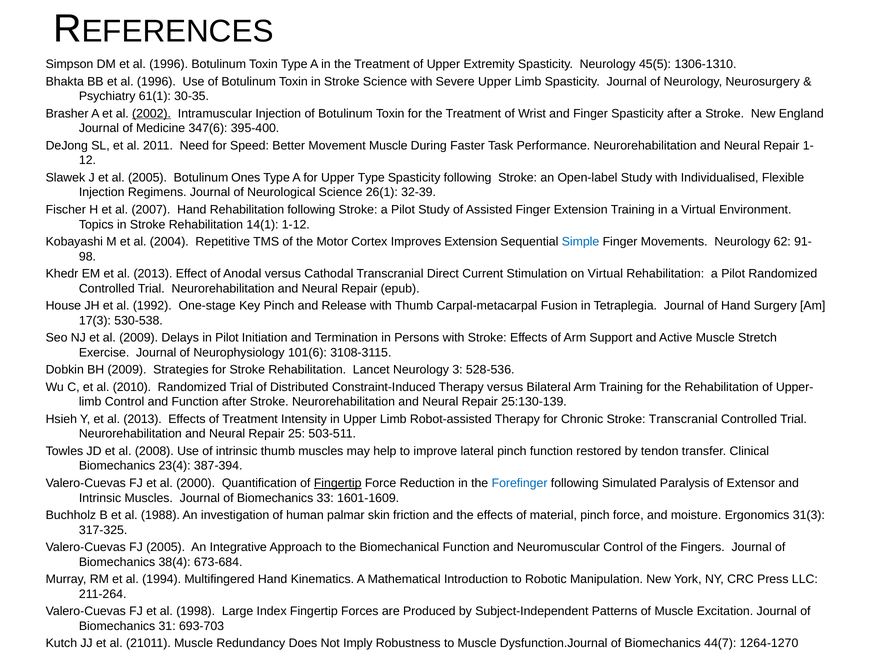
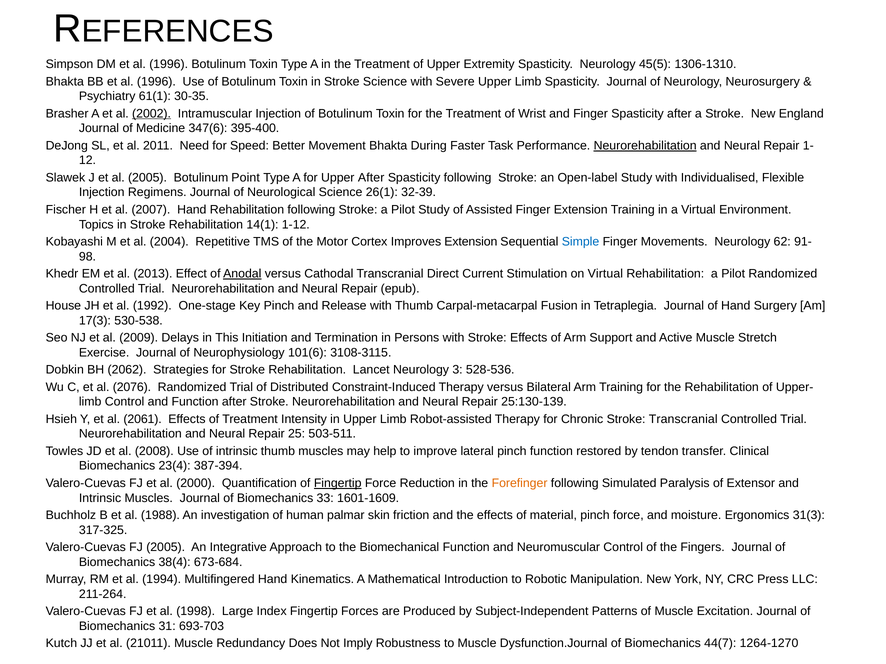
Movement Muscle: Muscle -> Bhakta
Neurorehabilitation at (645, 146) underline: none -> present
Ones: Ones -> Point
Upper Type: Type -> After
Anodal underline: none -> present
in Pilot: Pilot -> This
BH 2009: 2009 -> 2062
2010: 2010 -> 2076
Y et al 2013: 2013 -> 2061
Forefinger colour: blue -> orange
